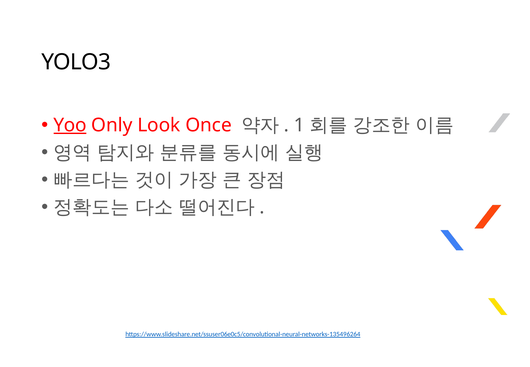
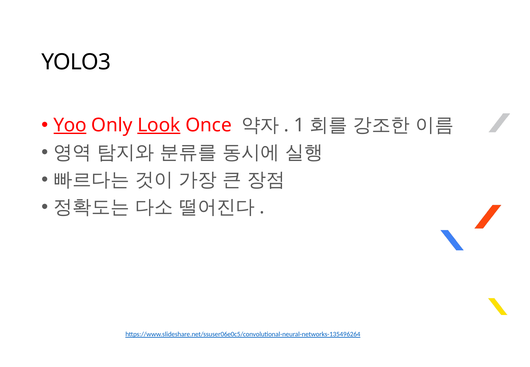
Look underline: none -> present
